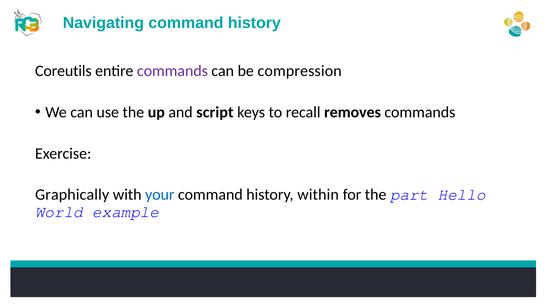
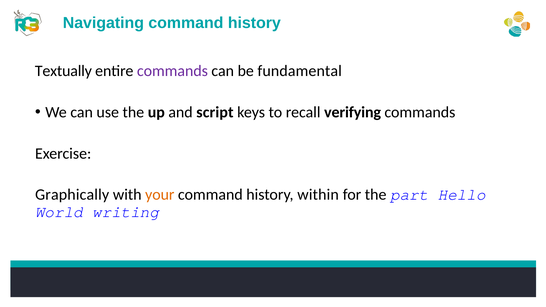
Coreutils: Coreutils -> Textually
compression: compression -> fundamental
removes: removes -> verifying
your colour: blue -> orange
example: example -> writing
